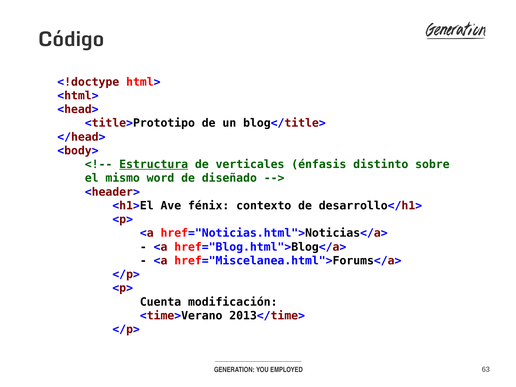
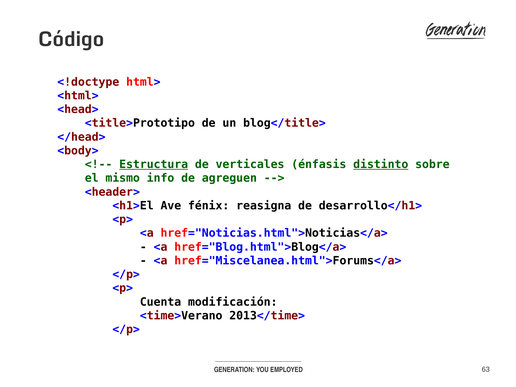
distinto underline: none -> present
word: word -> info
diseñado: diseñado -> agreguen
contexto: contexto -> reasigna
